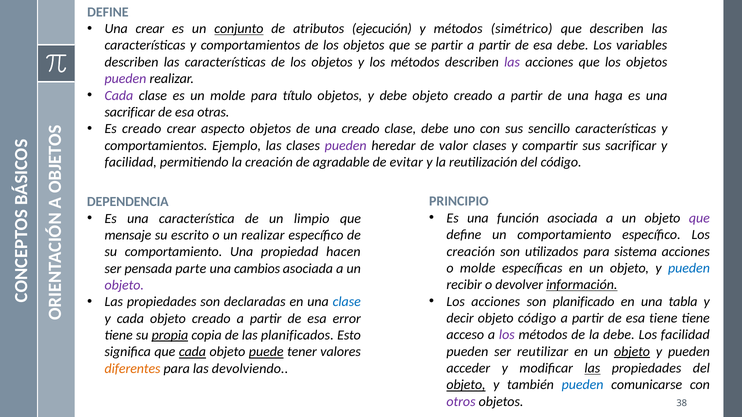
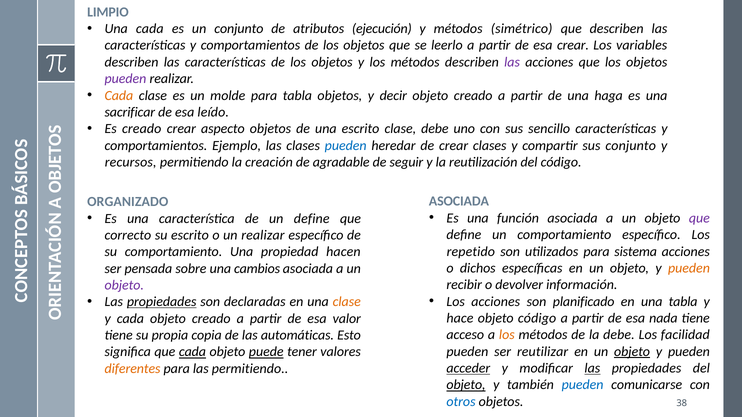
DEFINE at (108, 12): DEFINE -> LIMPIO
Una crear: crear -> cada
conjunto at (239, 29) underline: present -> none
se partir: partir -> leerlo
esa debe: debe -> crear
Cada at (119, 96) colour: purple -> orange
para título: título -> tabla
y debe: debe -> decir
otras: otras -> leído
una creado: creado -> escrito
pueden at (346, 146) colour: purple -> blue
de valor: valor -> crear
sus sacrificar: sacrificar -> conjunto
facilidad at (131, 162): facilidad -> recursos
evitar: evitar -> seguir
PRINCIPIO at (459, 202): PRINCIPIO -> ASOCIADA
DEPENDENCIA: DEPENDENCIA -> ORGANIZADO
un limpio: limpio -> define
mensaje: mensaje -> correcto
creación at (471, 252): creación -> repetido
o molde: molde -> dichos
pueden at (689, 268) colour: blue -> orange
parte: parte -> sobre
información underline: present -> none
propiedades at (162, 302) underline: none -> present
clase at (347, 302) colour: blue -> orange
decir: decir -> hace
esa tiene: tiene -> nada
error: error -> valor
los at (507, 335) colour: purple -> orange
propia underline: present -> none
planificados: planificados -> automáticas
acceder underline: none -> present
las devolviendo: devolviendo -> permitiendo
otros colour: purple -> blue
